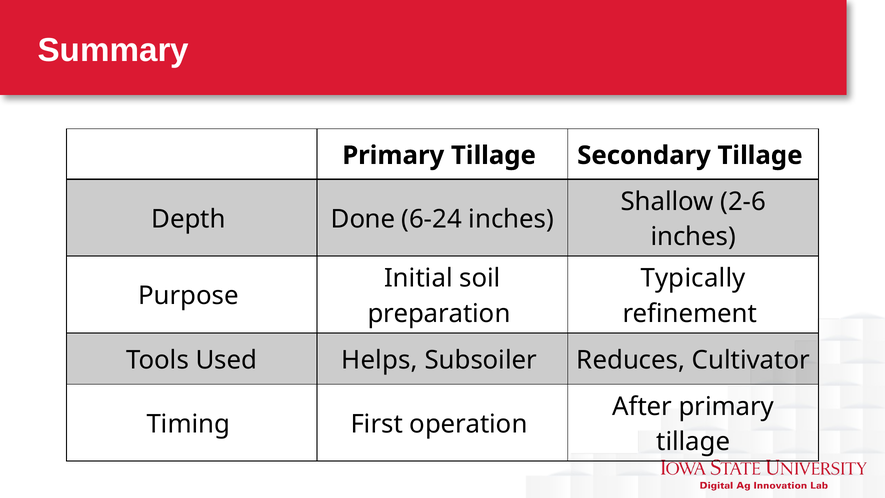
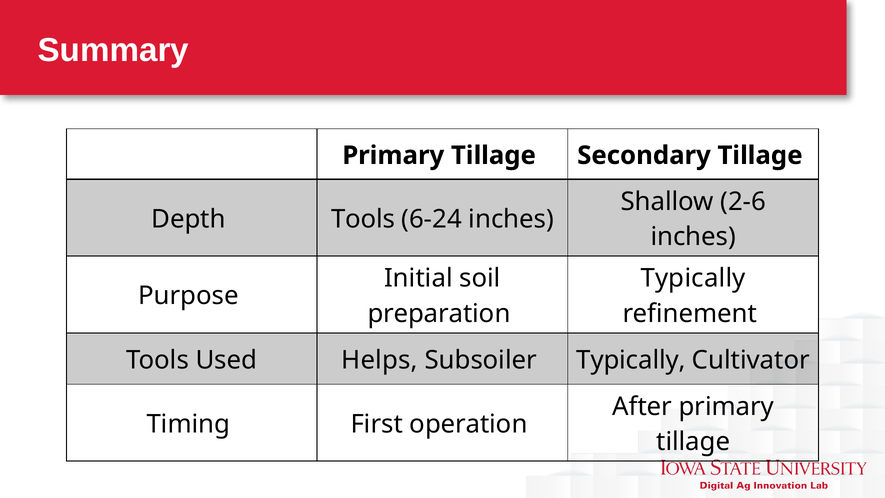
Depth Done: Done -> Tools
Subsoiler Reduces: Reduces -> Typically
